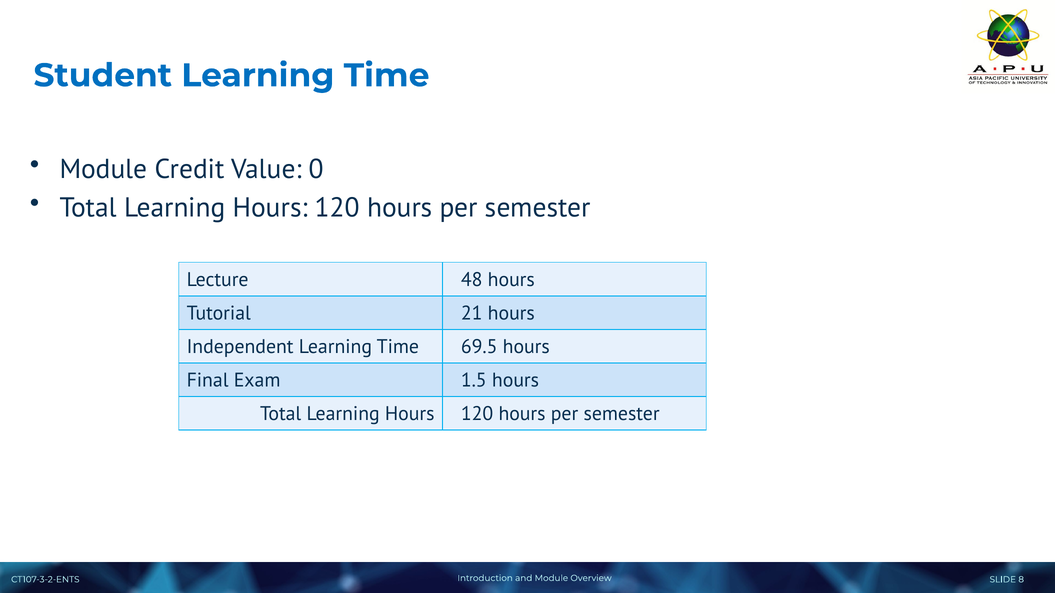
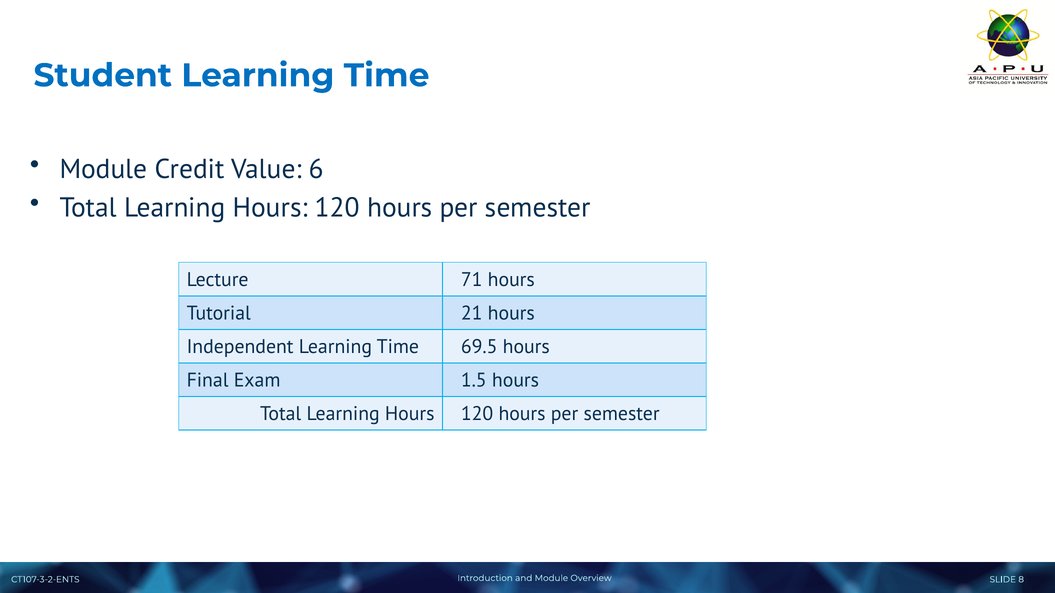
0: 0 -> 6
48: 48 -> 71
